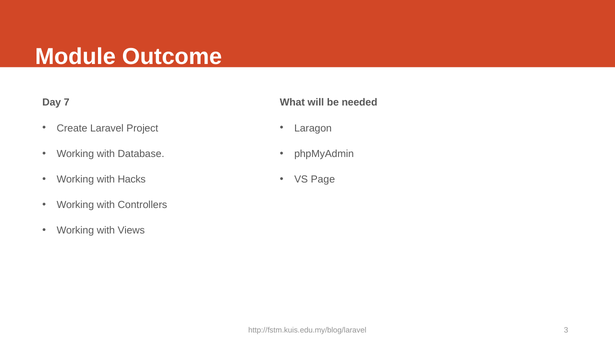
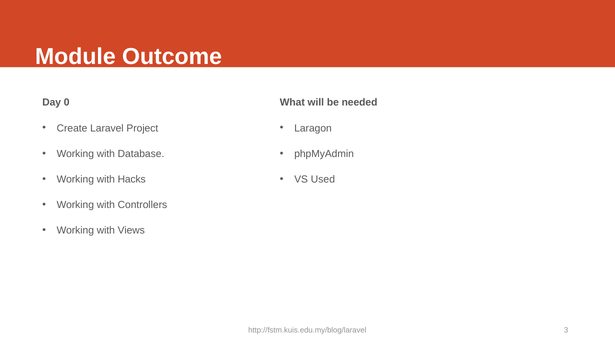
7: 7 -> 0
Page: Page -> Used
